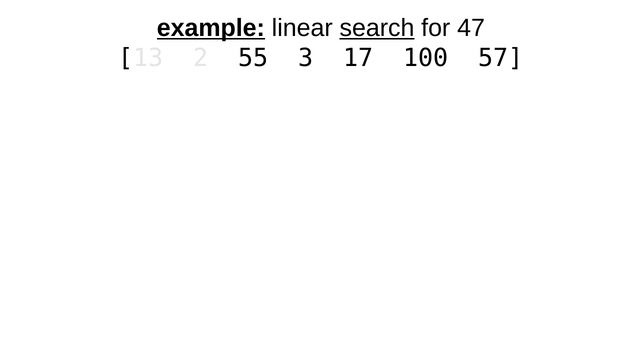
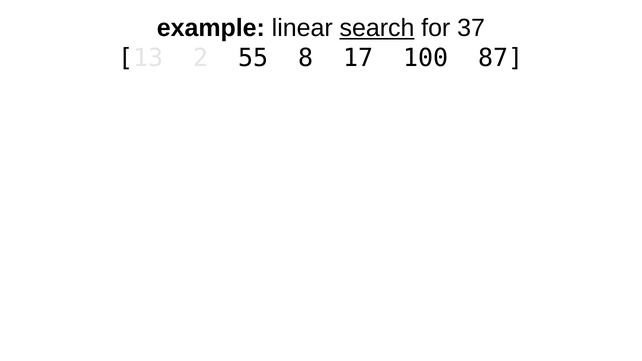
example underline: present -> none
47: 47 -> 37
3: 3 -> 8
57: 57 -> 87
